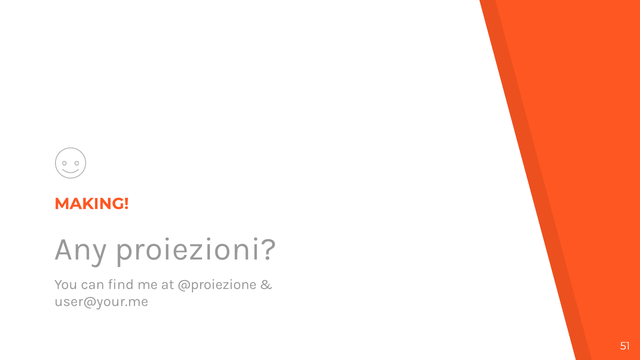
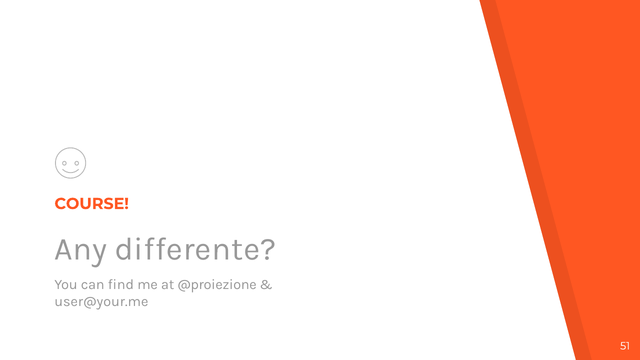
MAKING: MAKING -> COURSE
proiezioni: proiezioni -> differente
